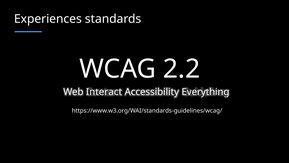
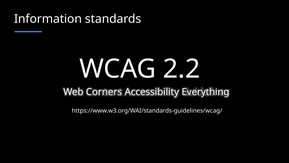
Experiences: Experiences -> Information
Interact: Interact -> Corners
